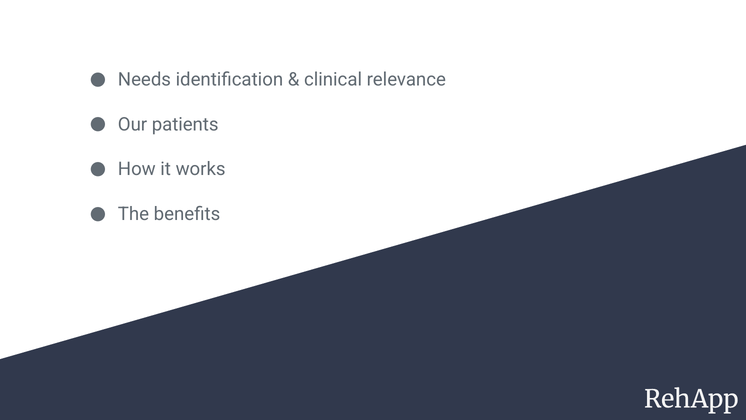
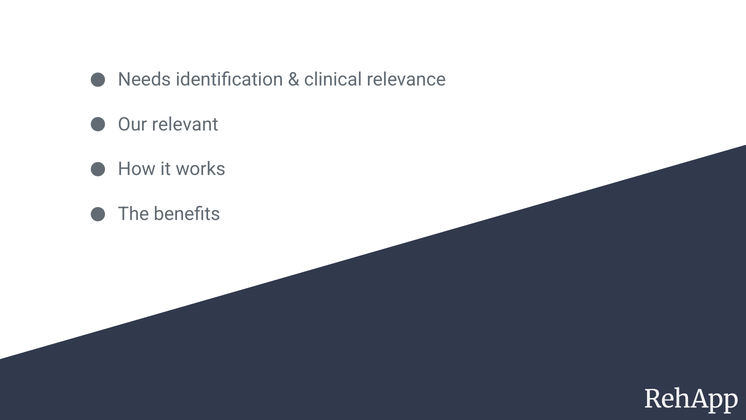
patients: patients -> relevant
